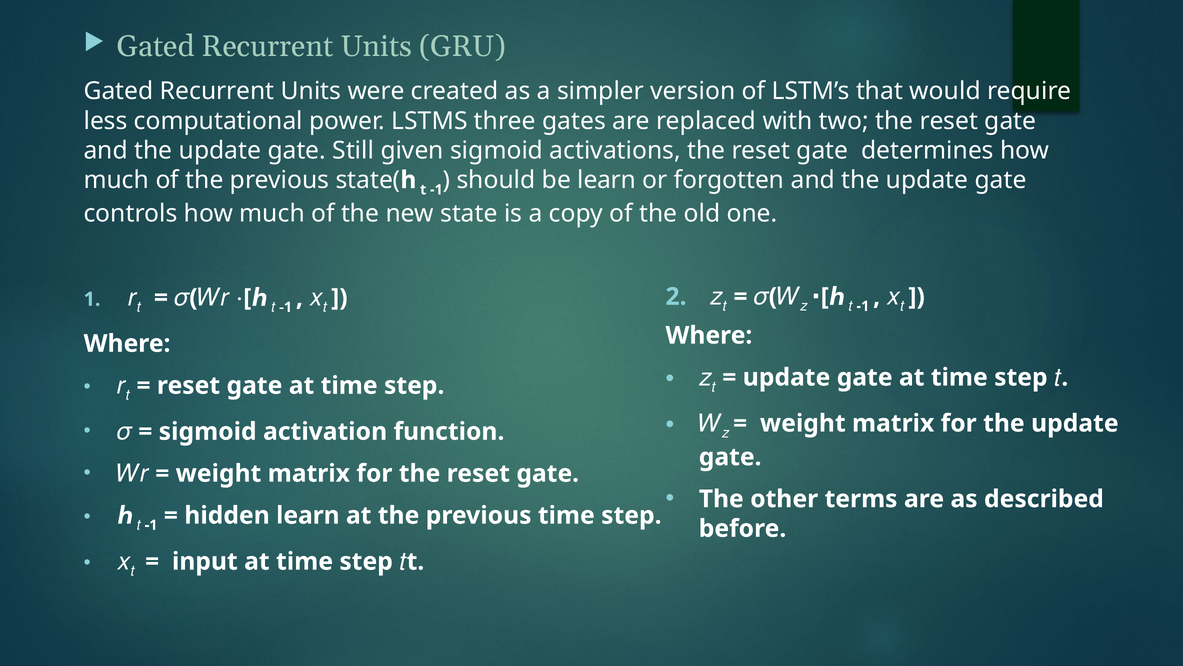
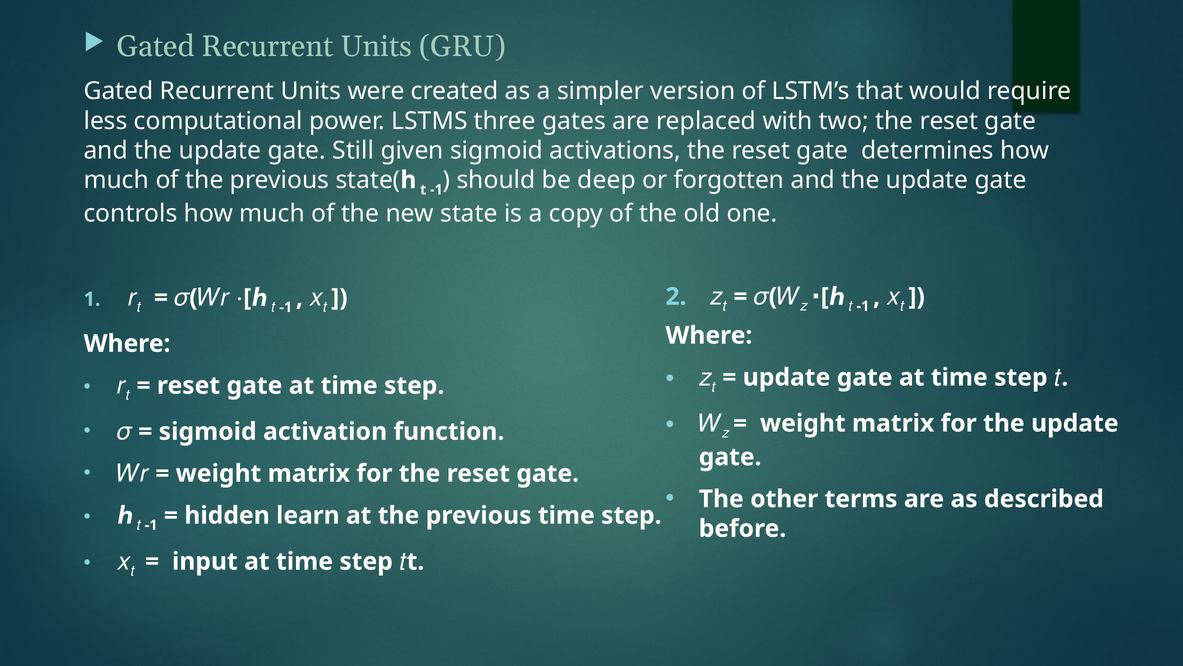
be learn: learn -> deep
